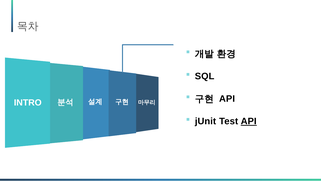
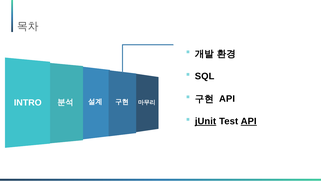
jUnit underline: none -> present
